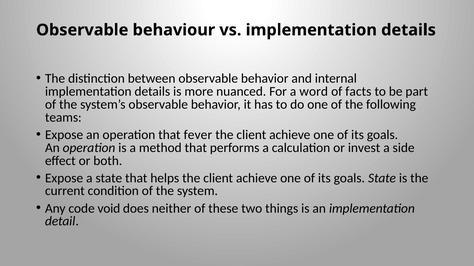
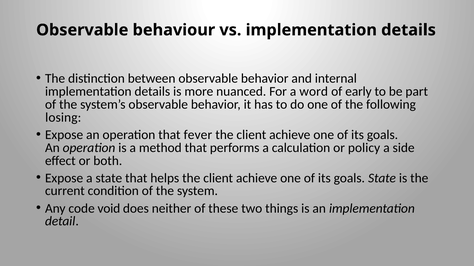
facts: facts -> early
teams: teams -> losing
invest: invest -> policy
